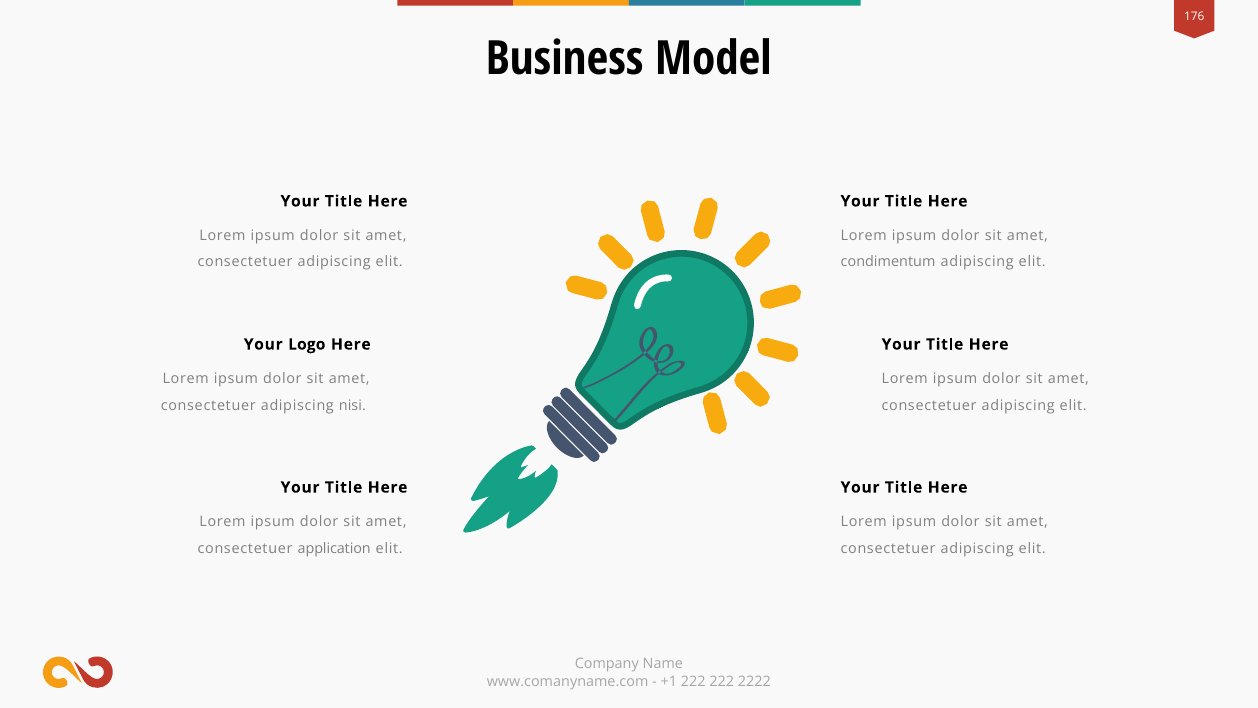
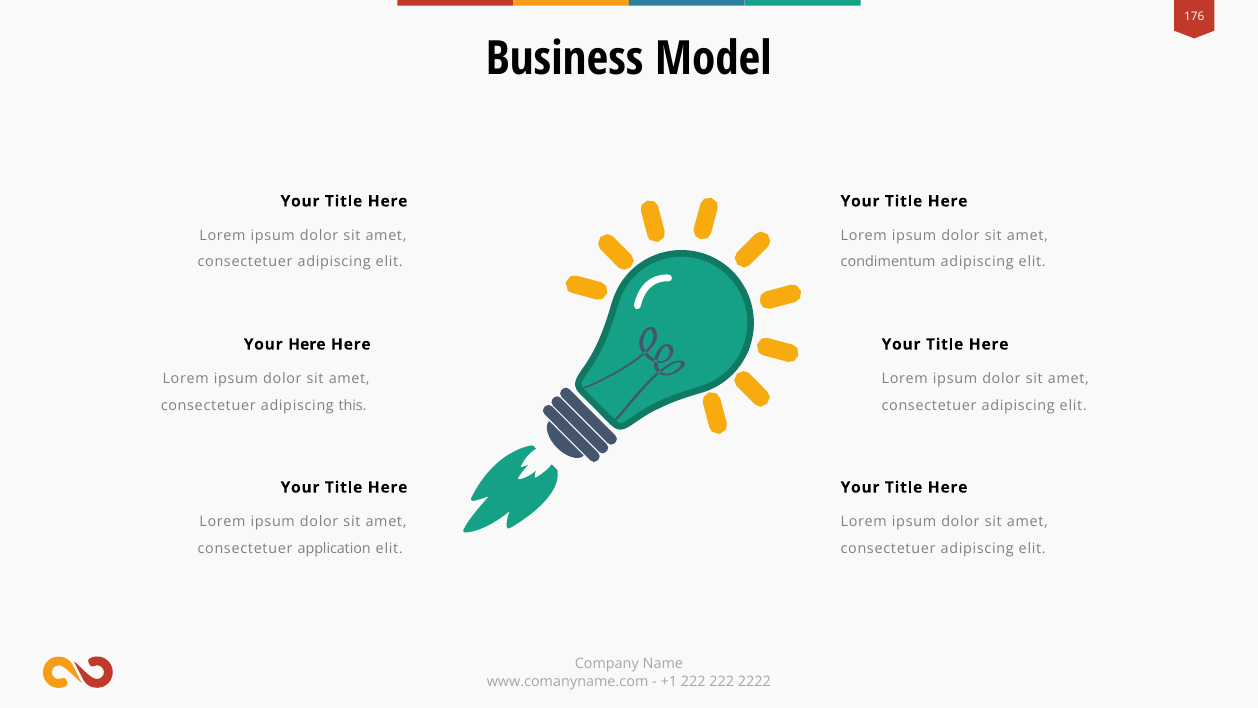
Your Logo: Logo -> Here
nisi: nisi -> this
